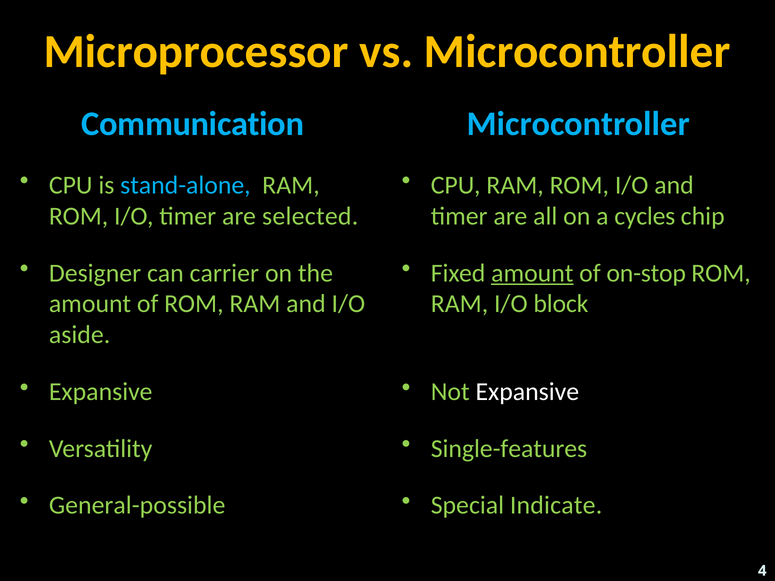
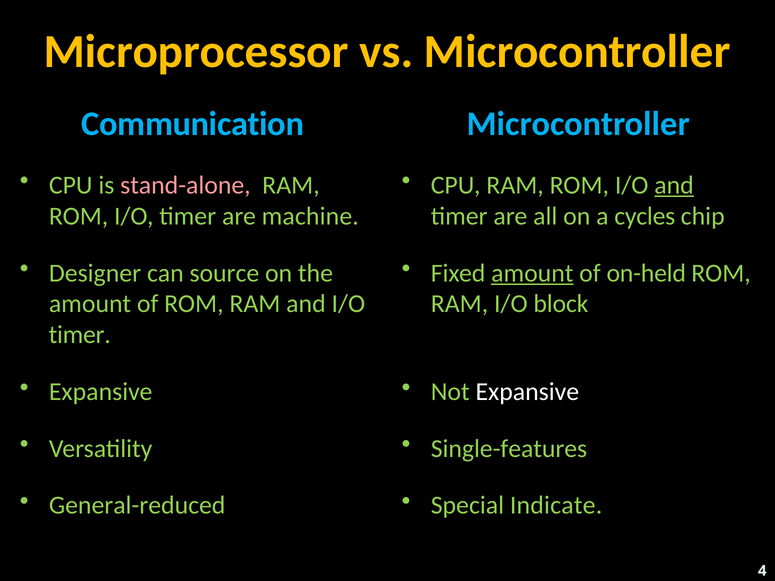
stand-alone colour: light blue -> pink
and at (674, 185) underline: none -> present
selected: selected -> machine
carrier: carrier -> source
on-stop: on-stop -> on-held
aside at (80, 335): aside -> timer
General-possible: General-possible -> General-reduced
